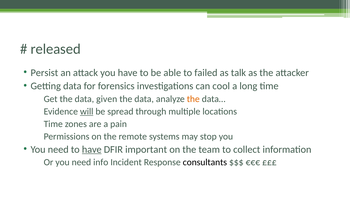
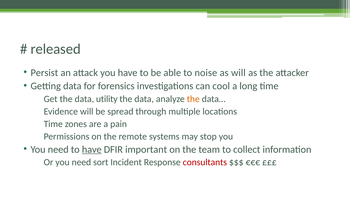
failed: failed -> noise
as talk: talk -> will
given: given -> utility
will at (87, 111) underline: present -> none
info: info -> sort
consultants colour: black -> red
